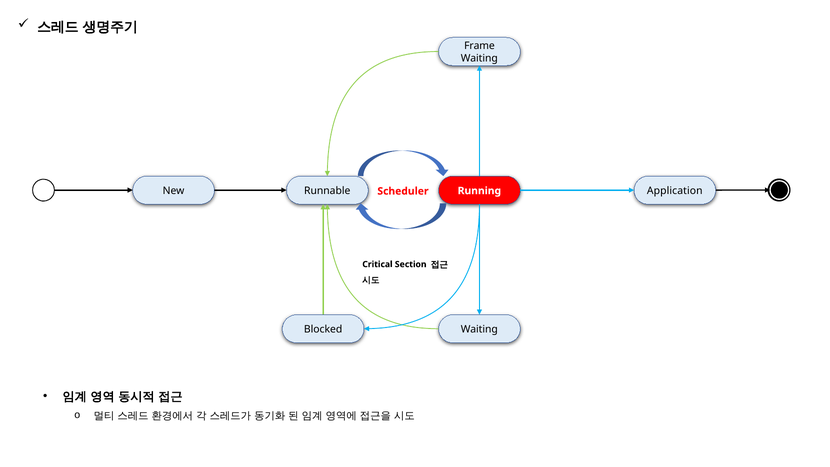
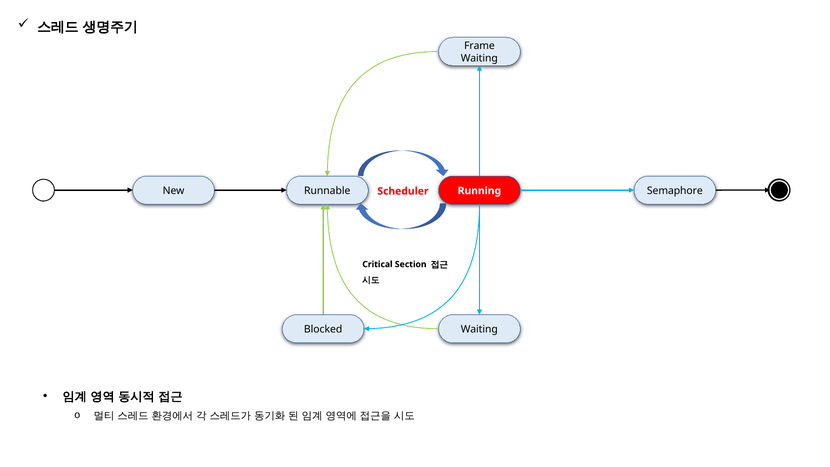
Application: Application -> Semaphore
